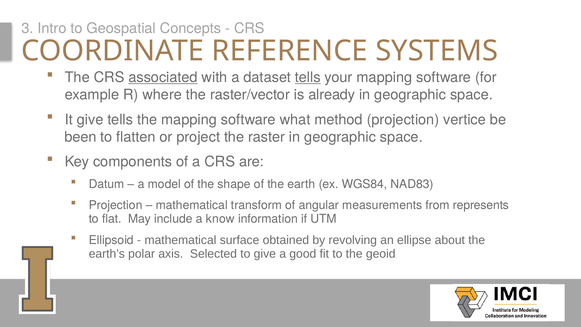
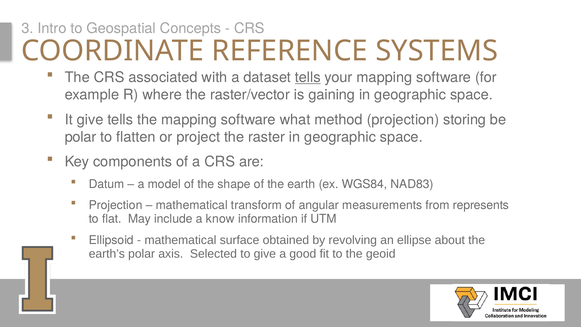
associated underline: present -> none
already: already -> gaining
vertice: vertice -> storing
been at (81, 137): been -> polar
